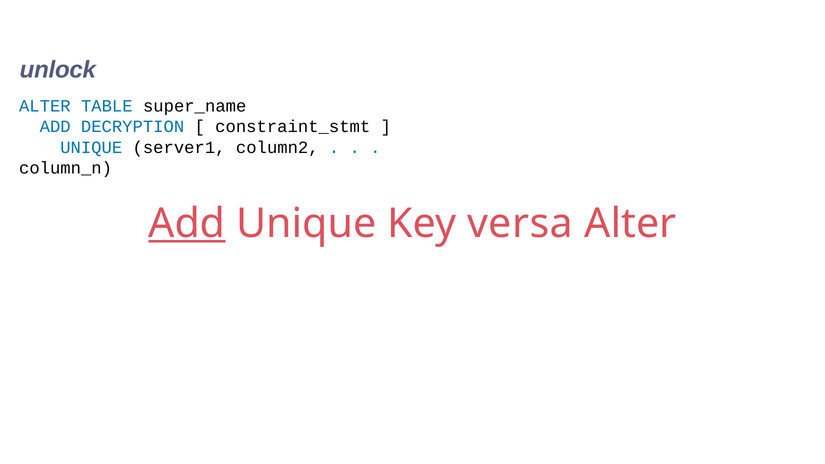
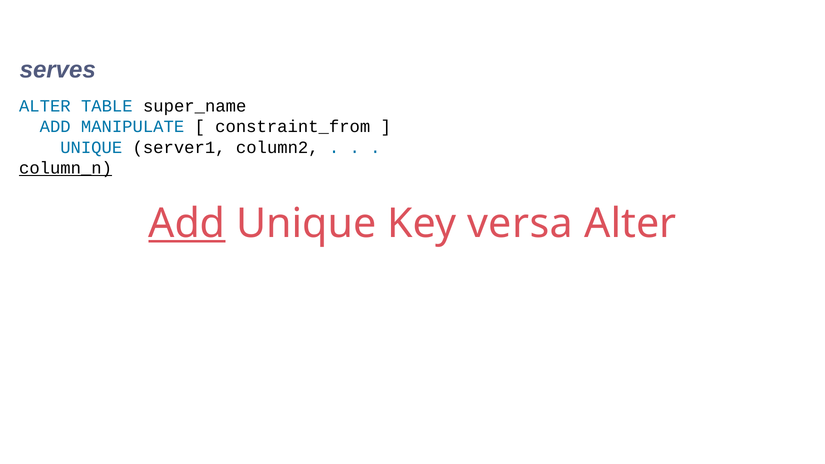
unlock: unlock -> serves
DECRYPTION: DECRYPTION -> MANIPULATE
constraint_stmt: constraint_stmt -> constraint_from
column_n underline: none -> present
